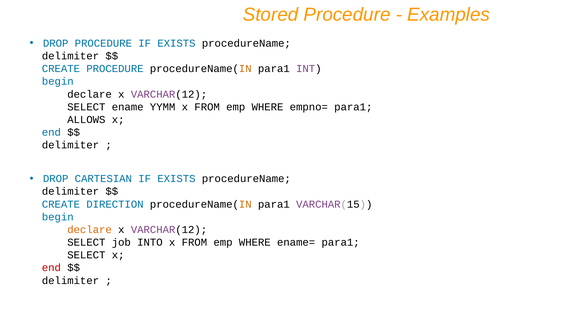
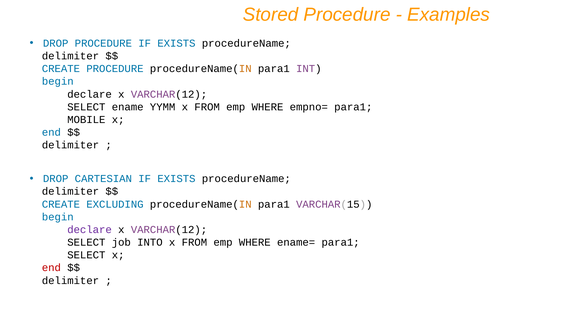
ALLOWS: ALLOWS -> MOBILE
DIRECTION: DIRECTION -> EXCLUDING
declare at (90, 230) colour: orange -> purple
